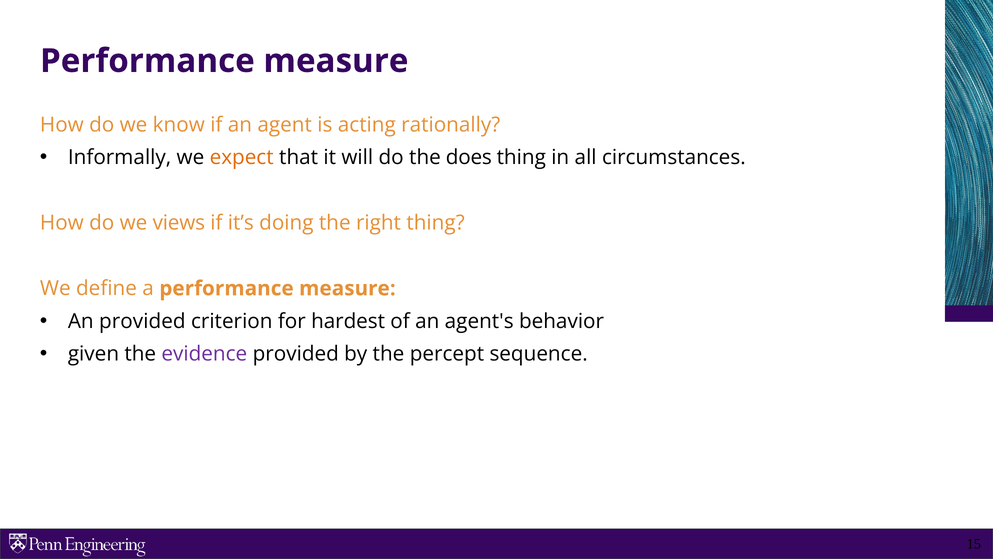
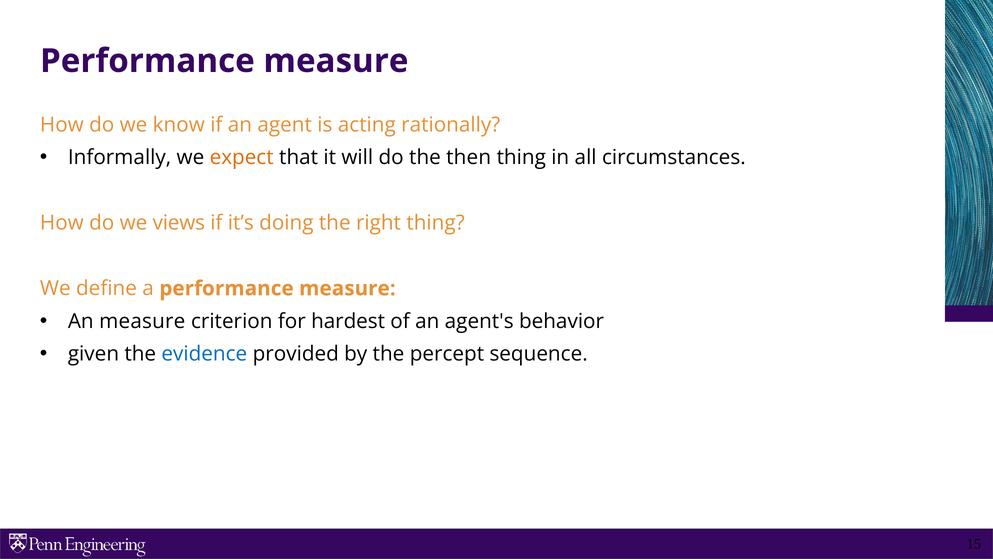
does: does -> then
An provided: provided -> measure
evidence colour: purple -> blue
